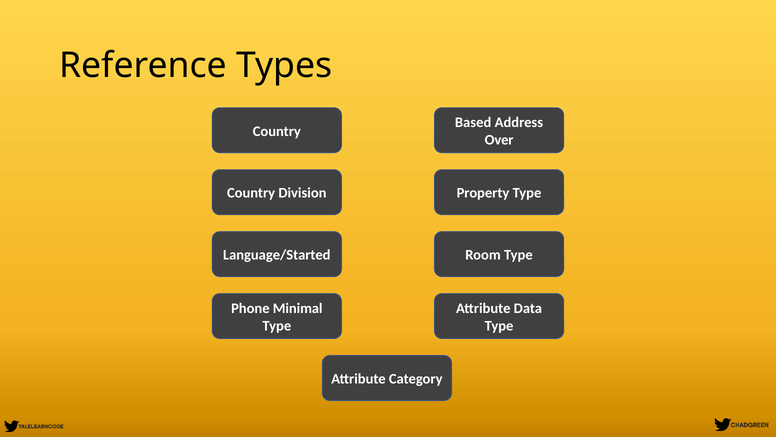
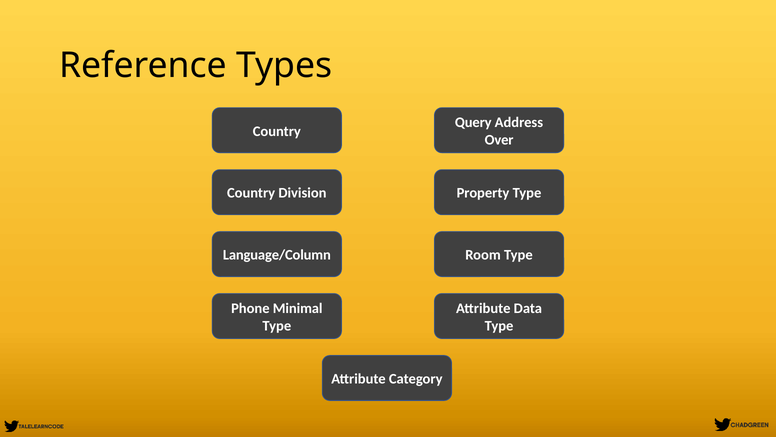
Based: Based -> Query
Language/Started: Language/Started -> Language/Column
